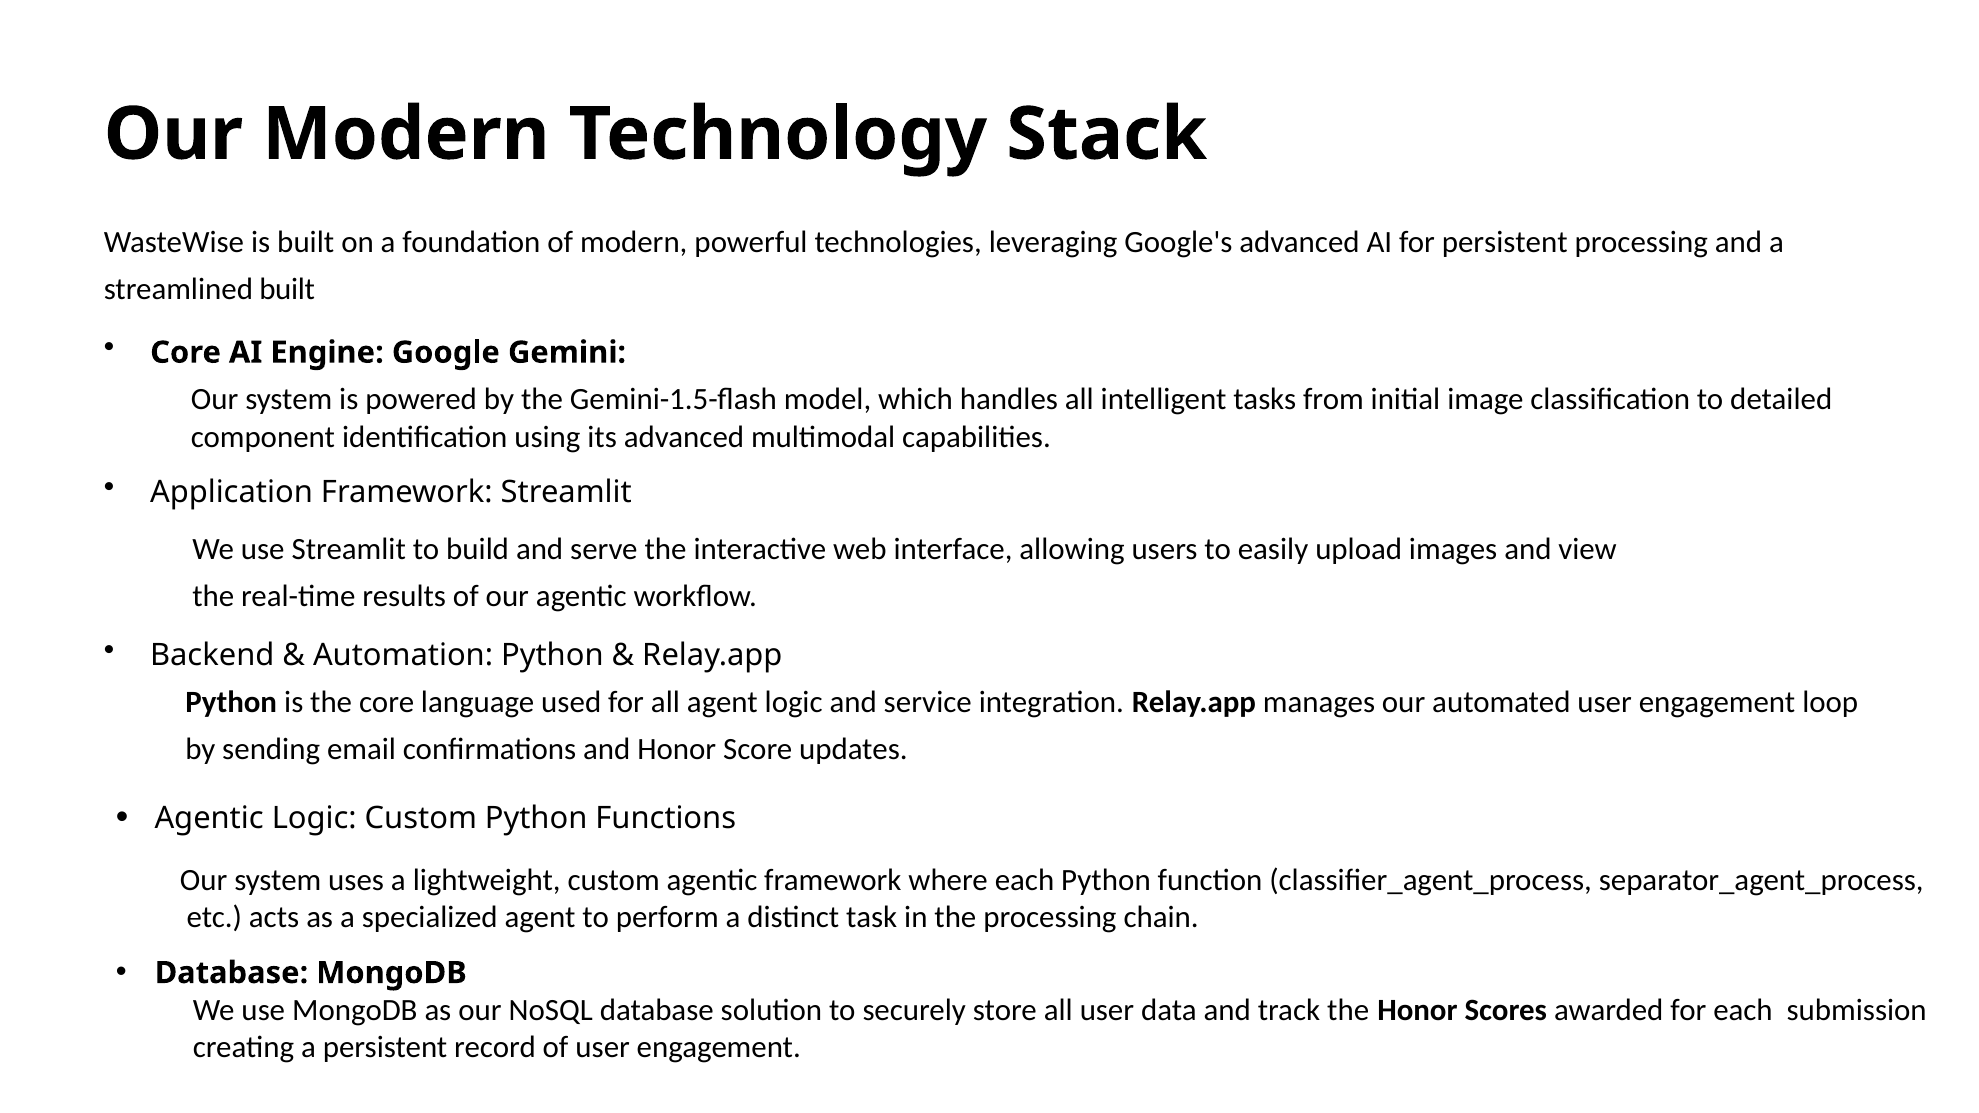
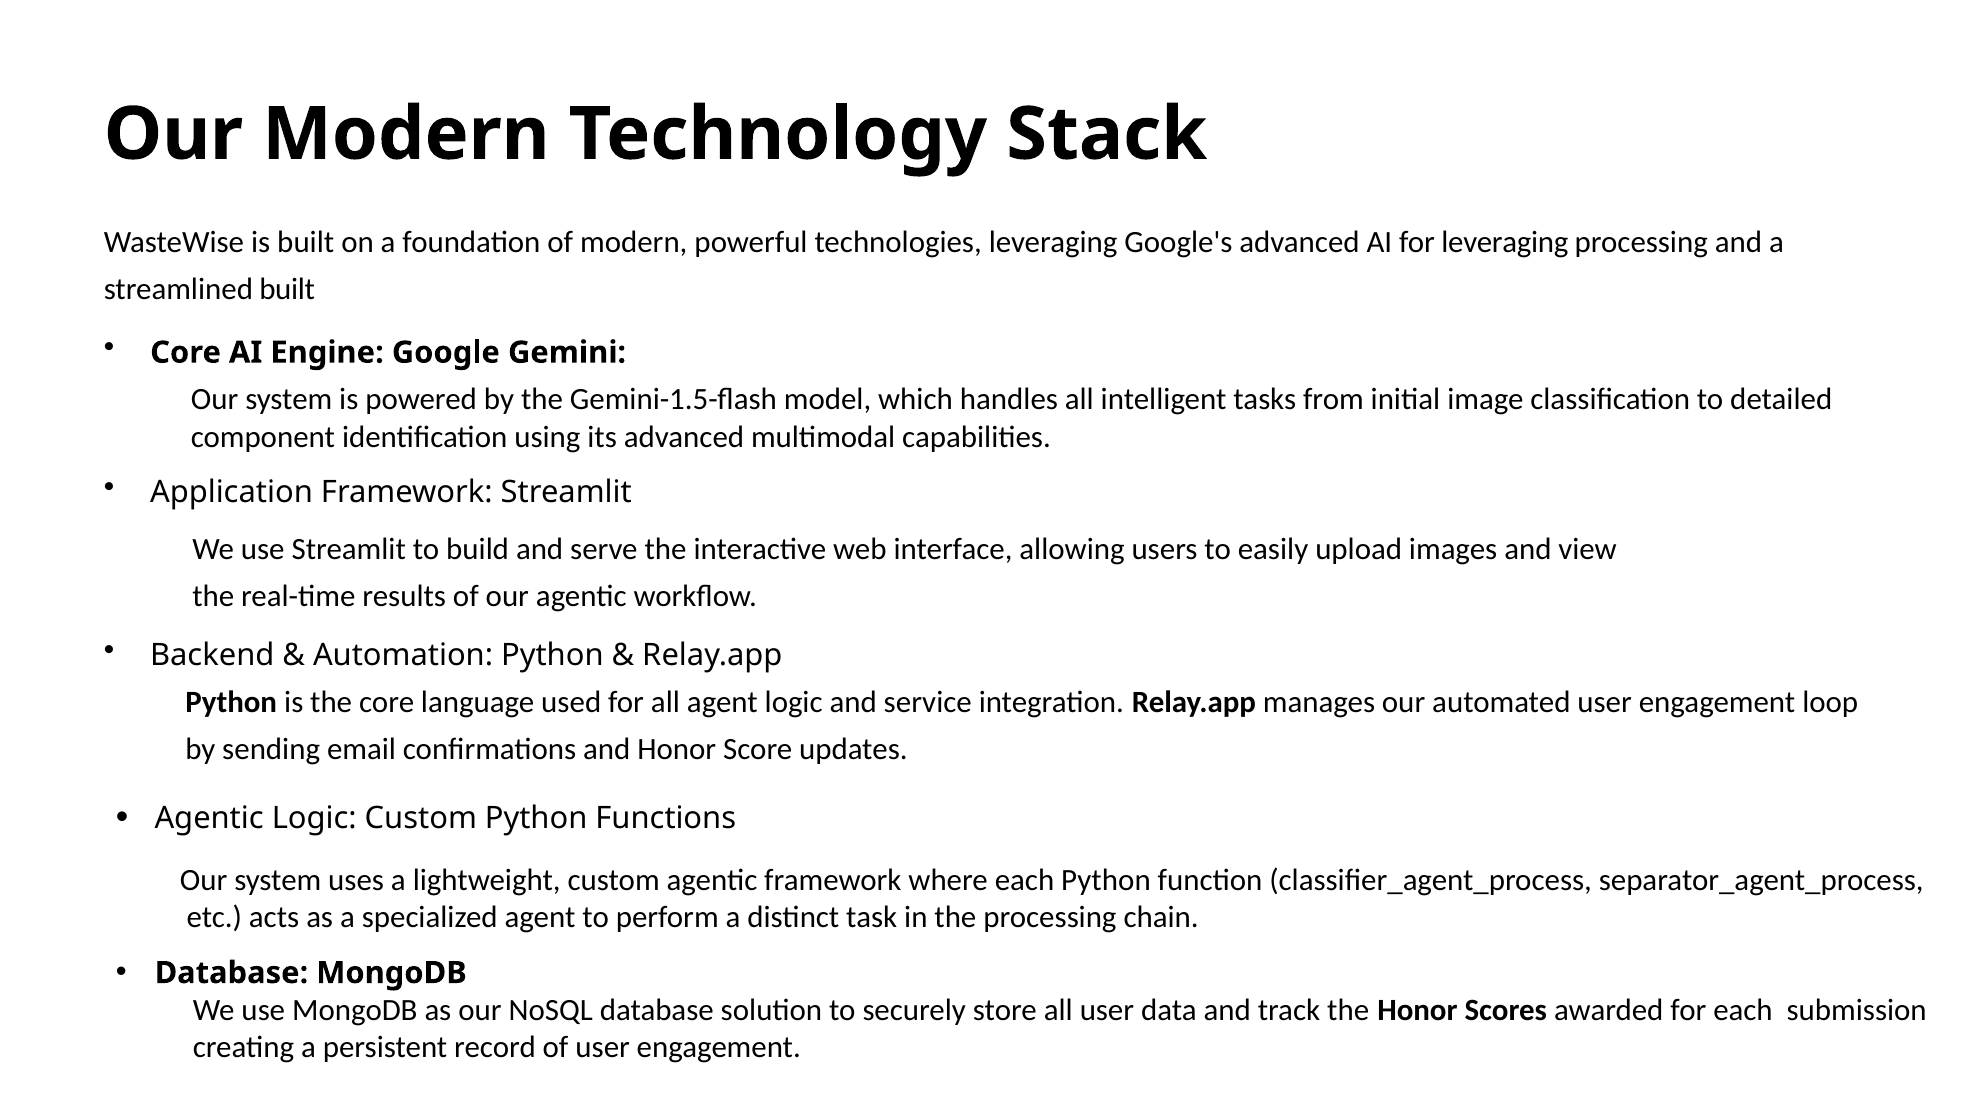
for persistent: persistent -> leveraging
